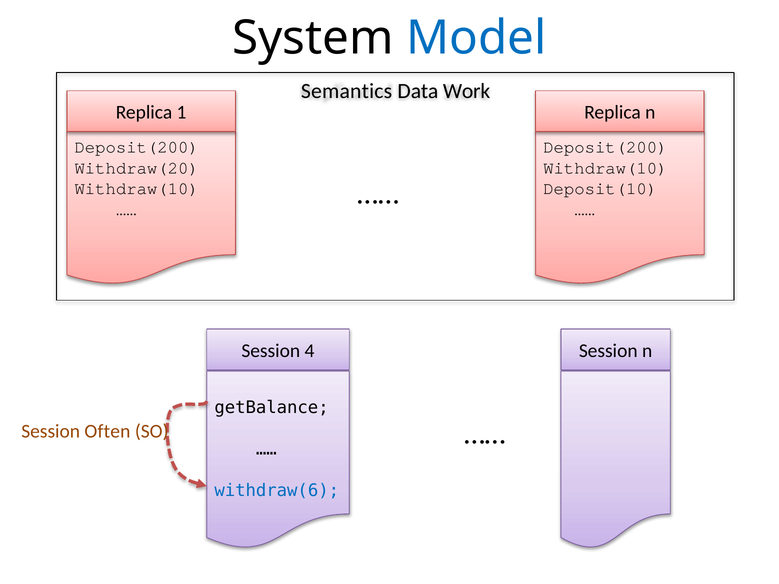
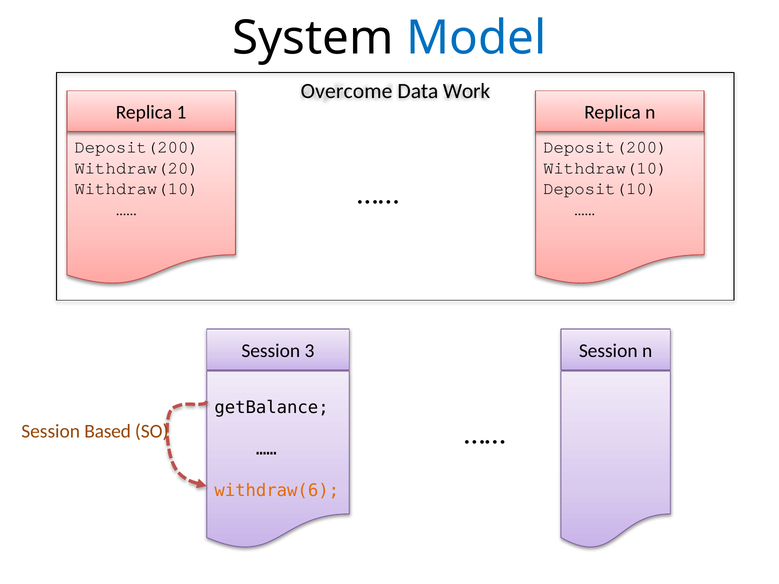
Semantics: Semantics -> Overcome
4: 4 -> 3
Often: Often -> Based
withdraw(6 colour: blue -> orange
